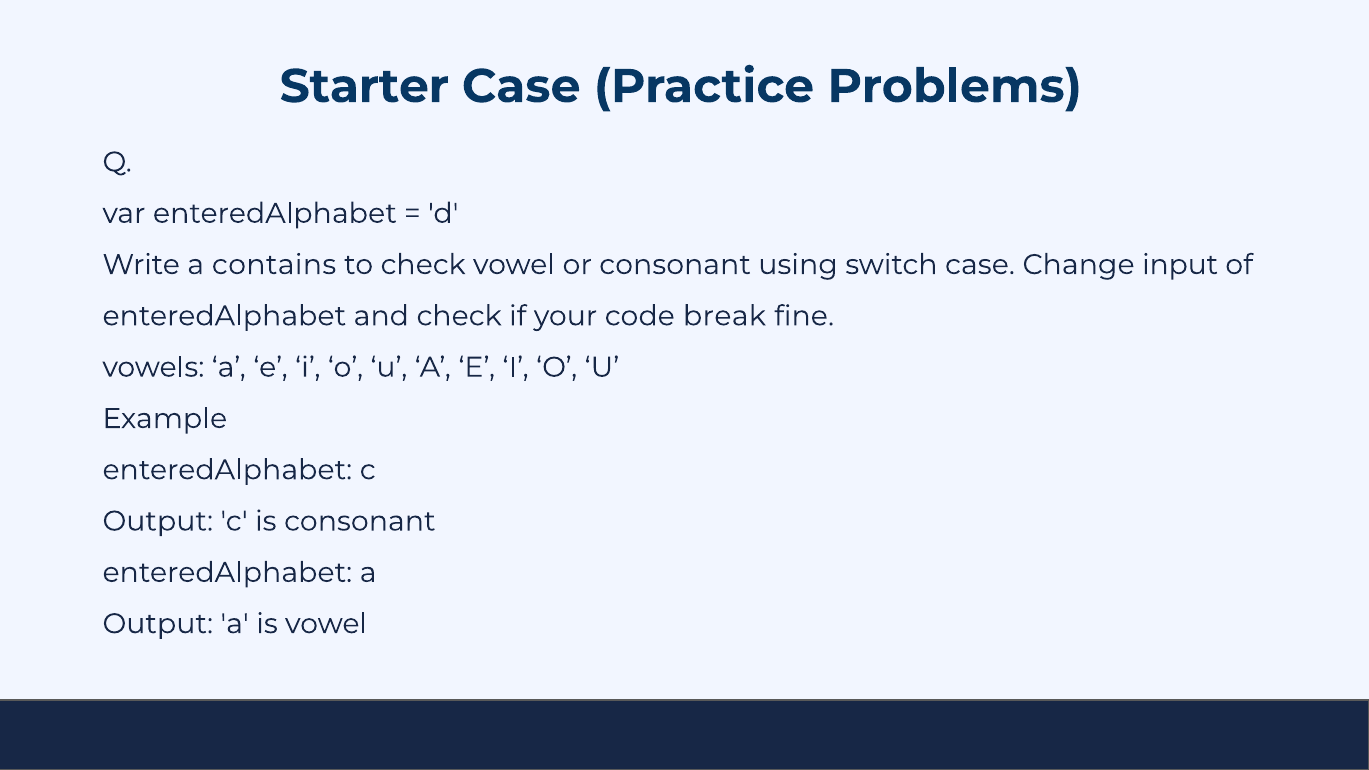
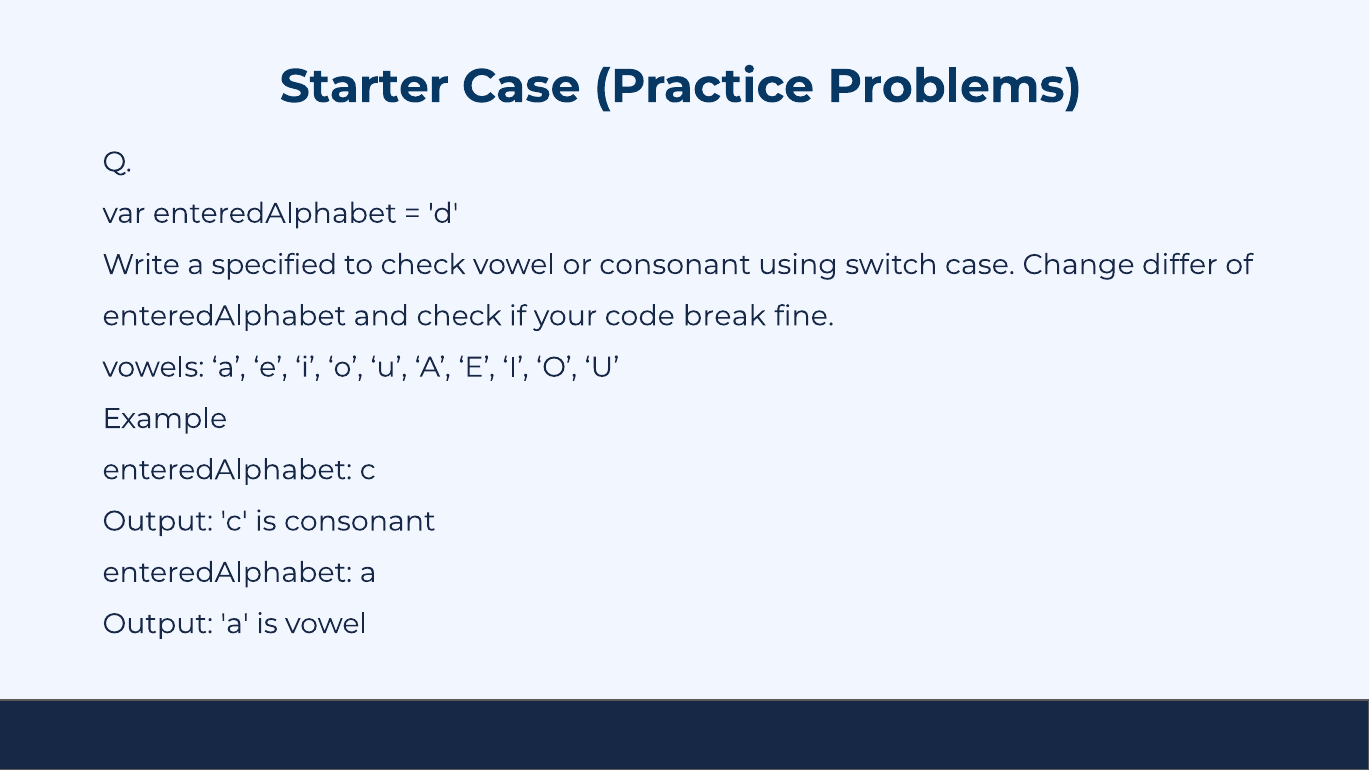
contains: contains -> specified
input: input -> differ
